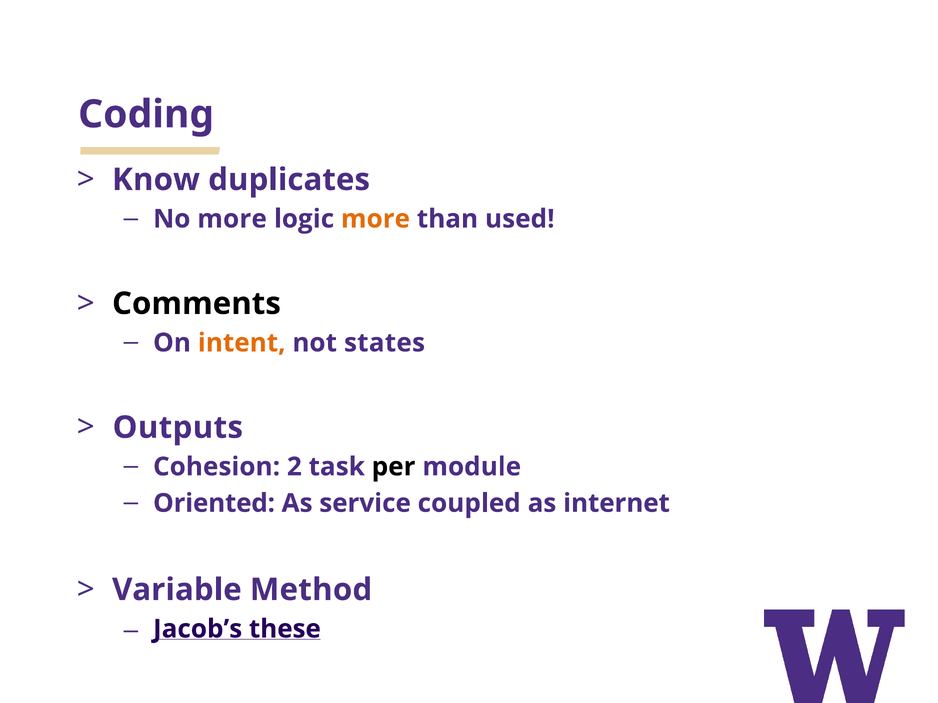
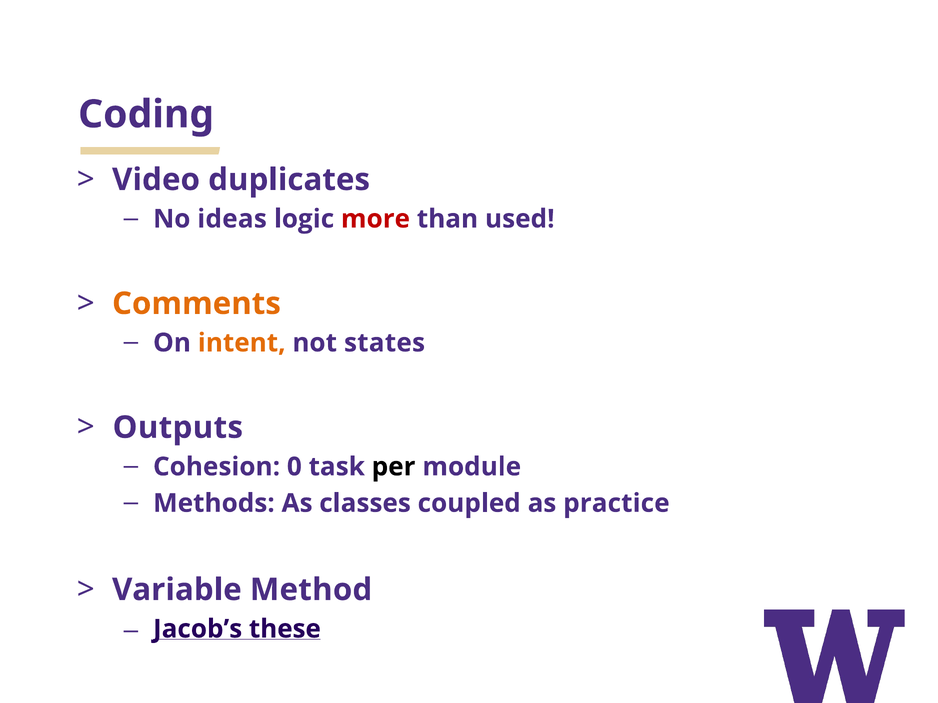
Know: Know -> Video
No more: more -> ideas
more at (375, 219) colour: orange -> red
Comments colour: black -> orange
2: 2 -> 0
Oriented: Oriented -> Methods
service: service -> classes
internet: internet -> practice
